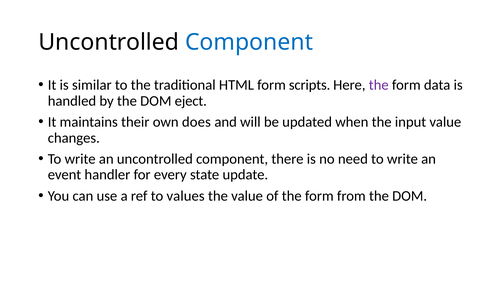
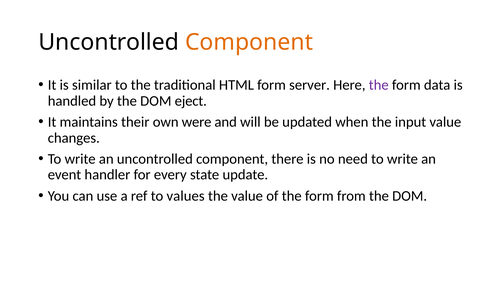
Component at (249, 42) colour: blue -> orange
scripts: scripts -> server
does: does -> were
